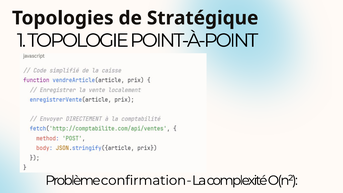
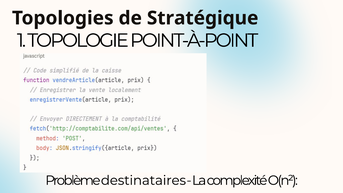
confirmation: confirmation -> destinataires
